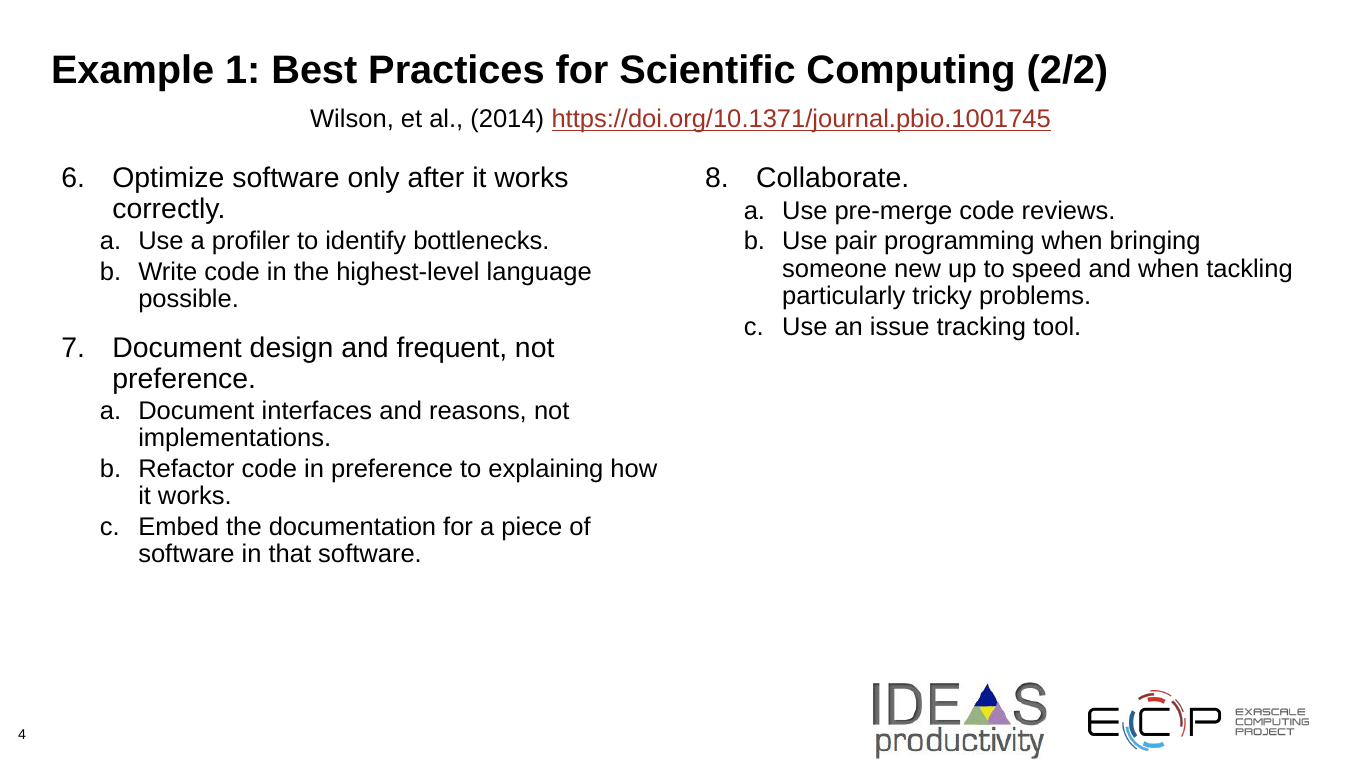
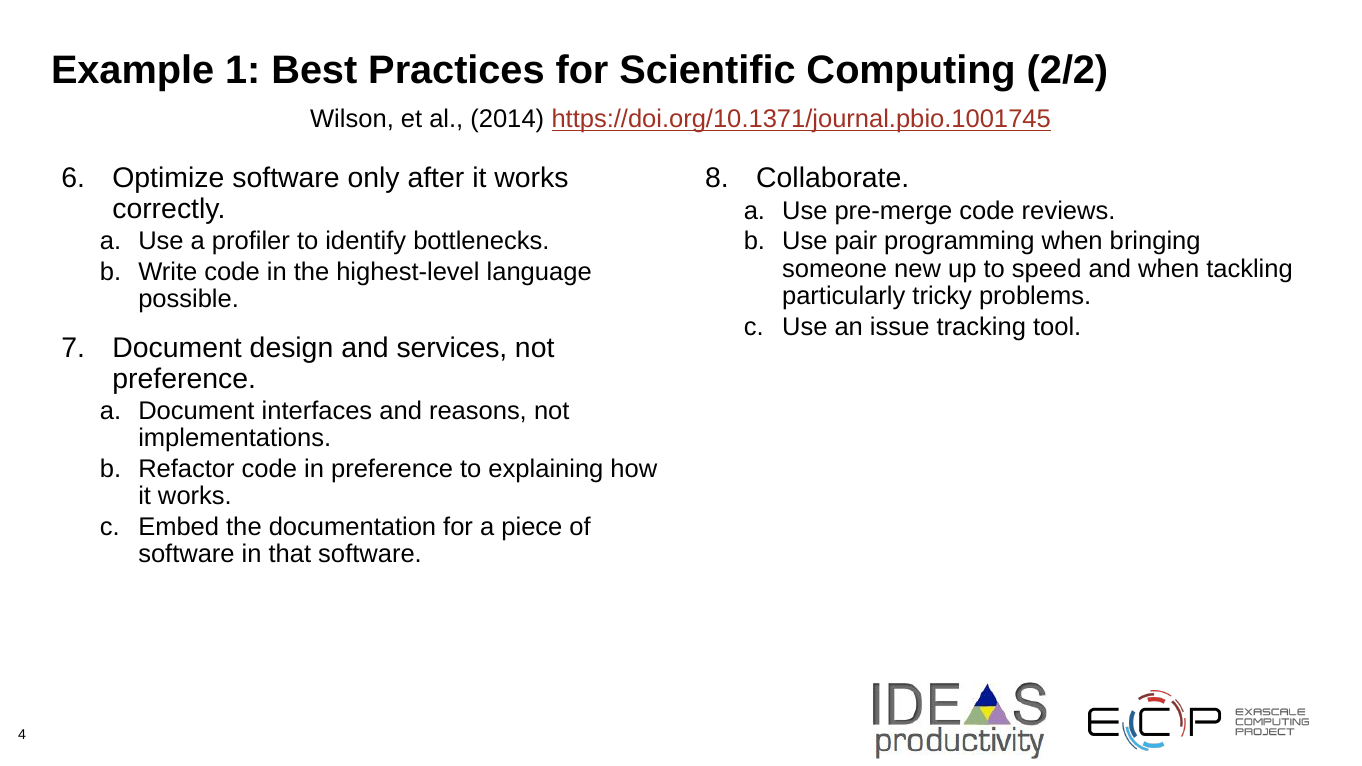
frequent: frequent -> services
